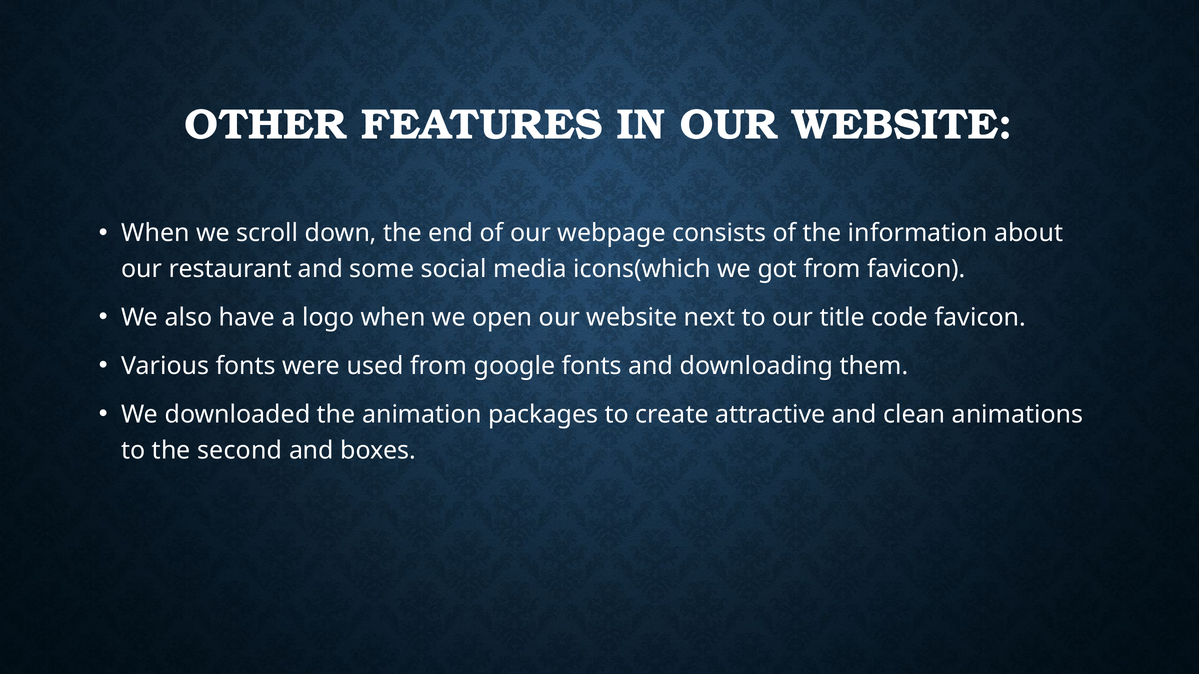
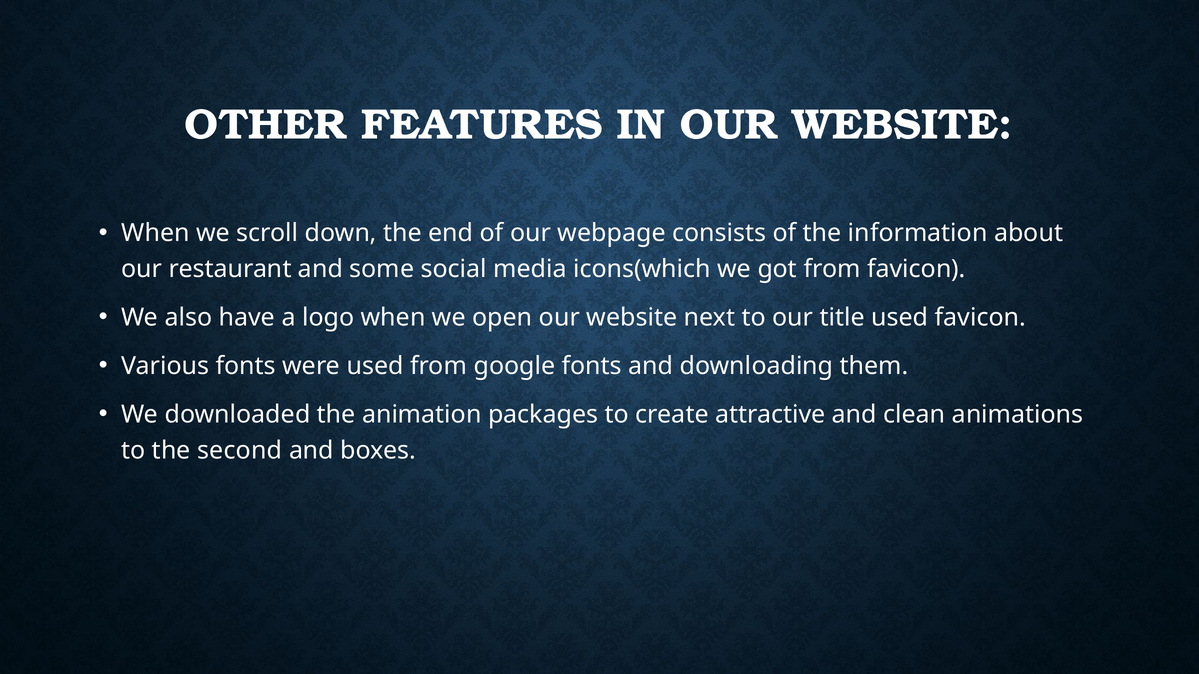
title code: code -> used
